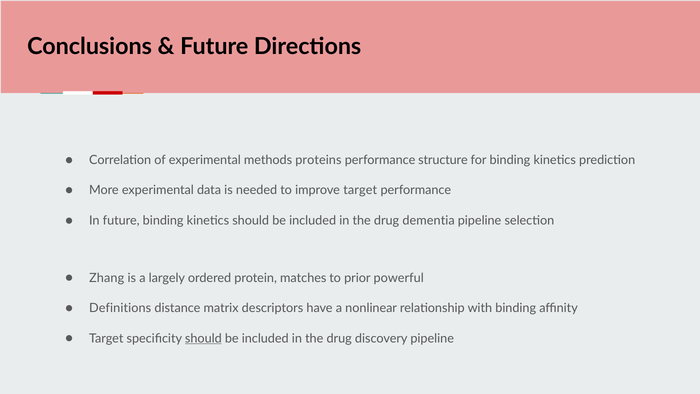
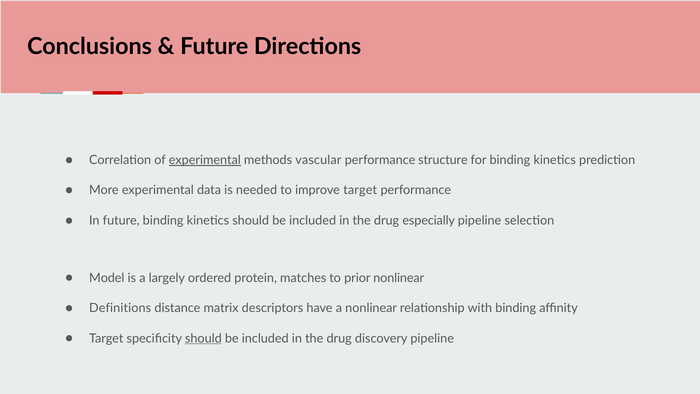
experimental at (205, 160) underline: none -> present
proteins: proteins -> vascular
dementia: dementia -> especially
Zhang: Zhang -> Model
prior powerful: powerful -> nonlinear
